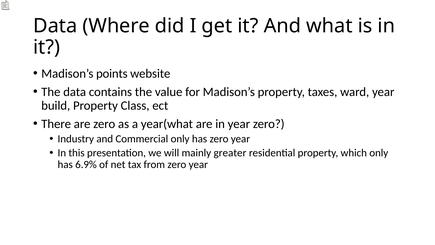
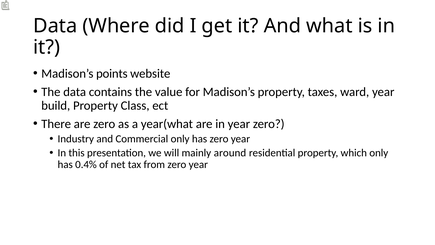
greater: greater -> around
6.9%: 6.9% -> 0.4%
